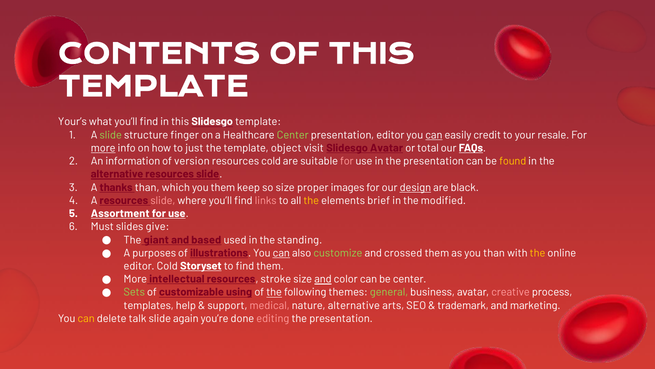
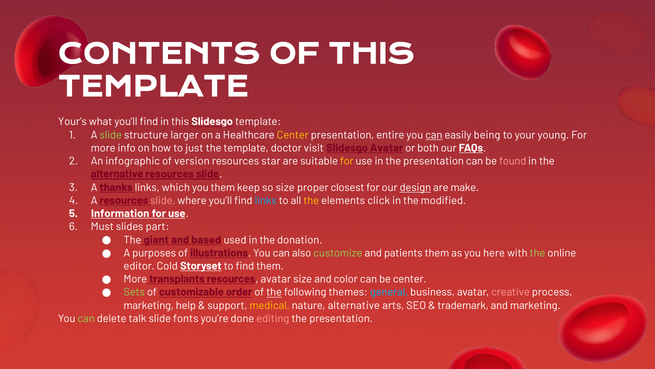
finger: finger -> larger
Center at (293, 135) colour: light green -> yellow
presentation editor: editor -> entire
credit: credit -> being
resale: resale -> young
more at (103, 148) underline: present -> none
object: object -> doctor
total: total -> both
information: information -> infographic
resources cold: cold -> star
for at (347, 161) colour: pink -> yellow
found colour: yellow -> pink
thanks than: than -> links
images: images -> closest
black: black -> make
links at (266, 200) colour: pink -> light blue
brief: brief -> click
Assortment: Assortment -> Information
give: give -> part
standing: standing -> donation
can at (281, 253) underline: present -> none
crossed: crossed -> patients
you than: than -> here
the at (538, 253) colour: yellow -> light green
intellectual: intellectual -> transplants
resources stroke: stroke -> avatar
and at (323, 279) underline: present -> none
using: using -> order
general colour: light green -> light blue
templates at (149, 305): templates -> marketing
medical colour: pink -> yellow
can at (86, 318) colour: yellow -> light green
again: again -> fonts
